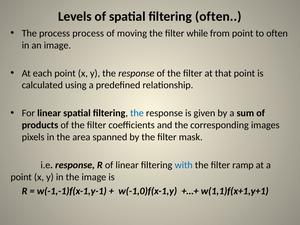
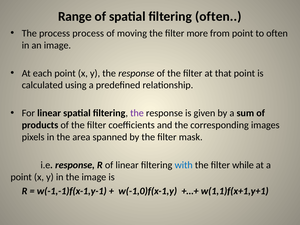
Levels: Levels -> Range
while: while -> more
the at (137, 113) colour: blue -> purple
ramp: ramp -> while
